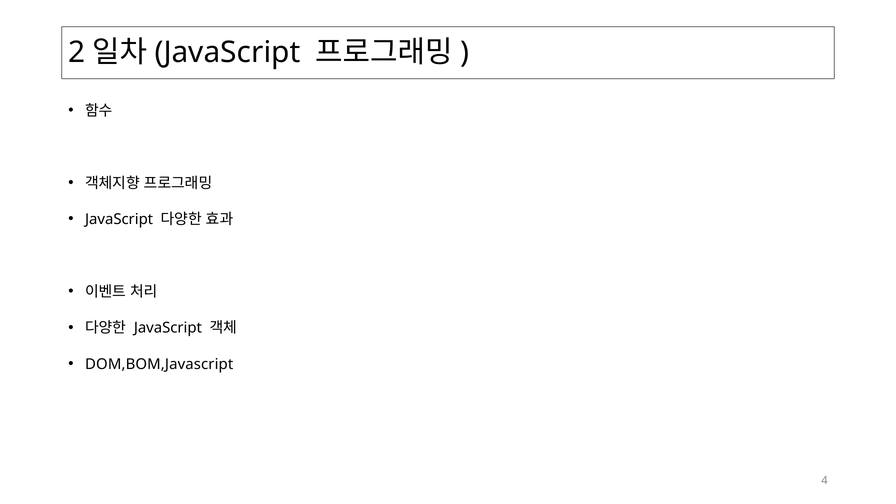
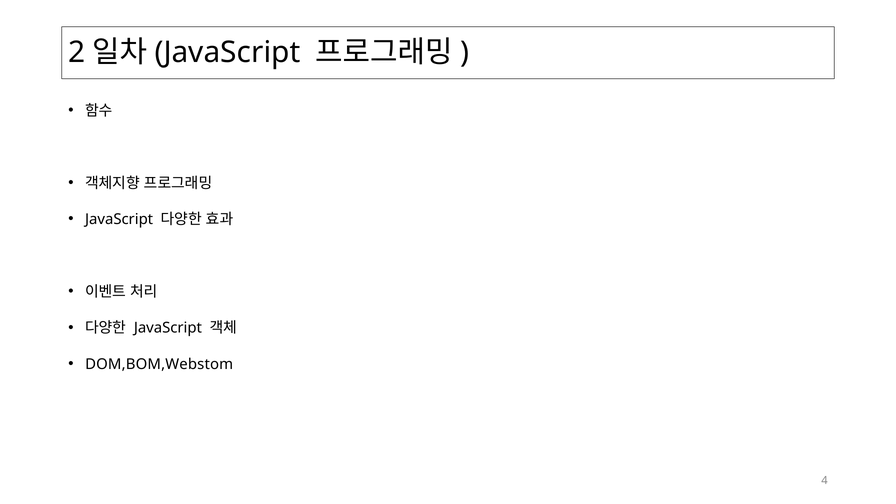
DOM,BOM,Javascript: DOM,BOM,Javascript -> DOM,BOM,Webstom
